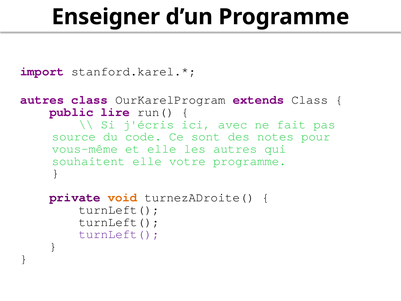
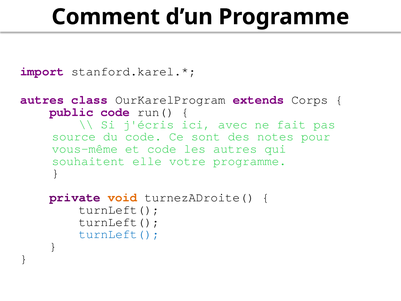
Enseigner: Enseigner -> Comment
extends Class: Class -> Corps
public lire: lire -> code
et elle: elle -> code
turnLeft( at (119, 234) colour: purple -> blue
